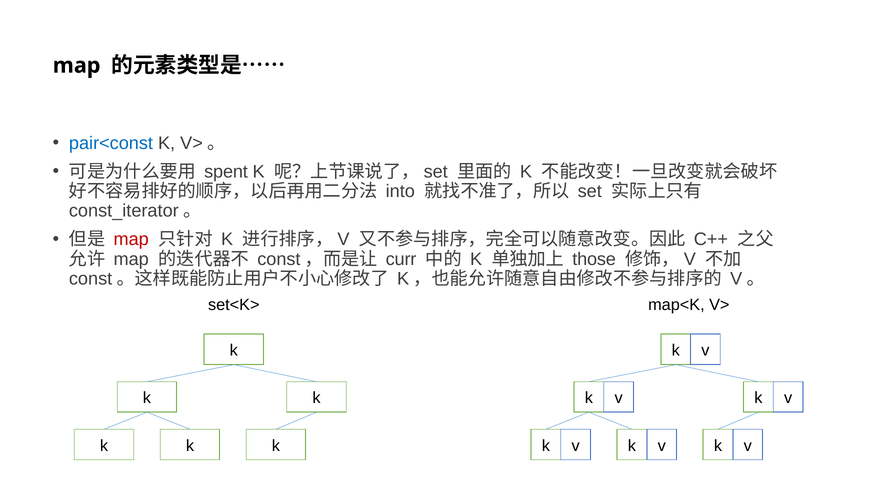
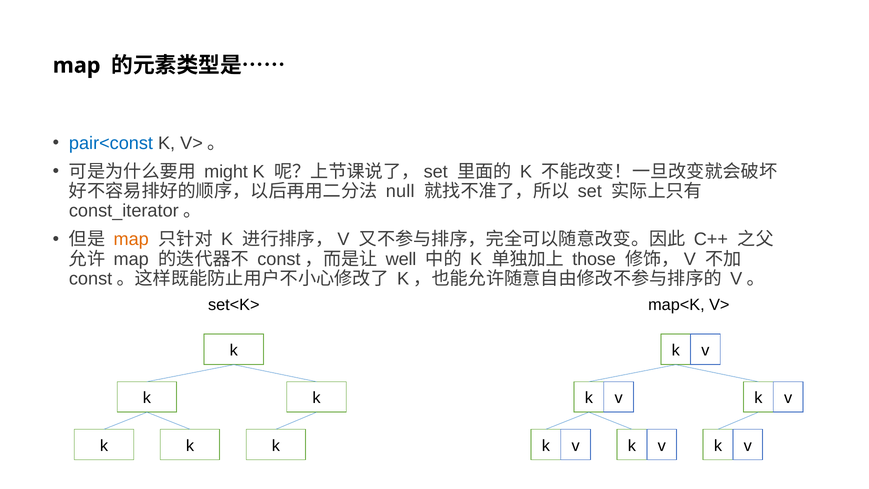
spent: spent -> might
into: into -> null
map at (131, 239) colour: red -> orange
curr: curr -> well
